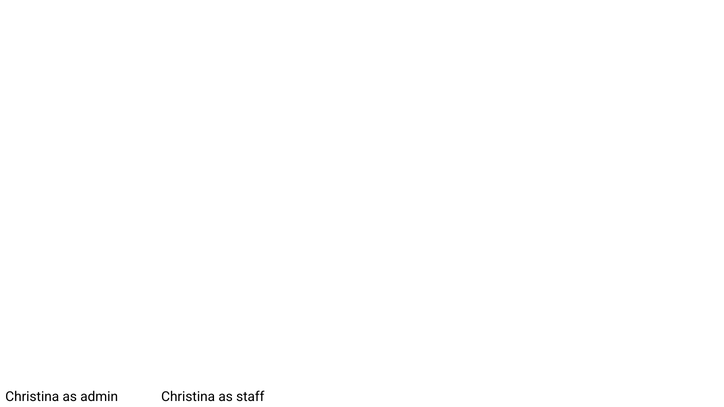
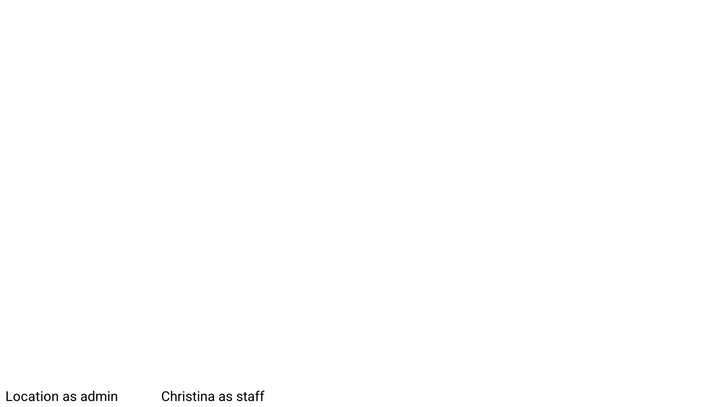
Christina at (32, 397): Christina -> Location
